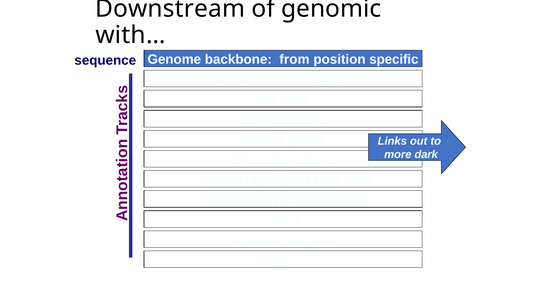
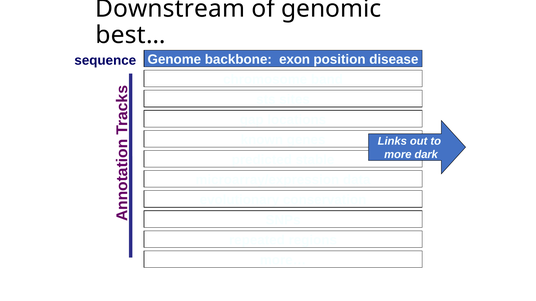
with…: with… -> best…
from: from -> exon
specific: specific -> disease
